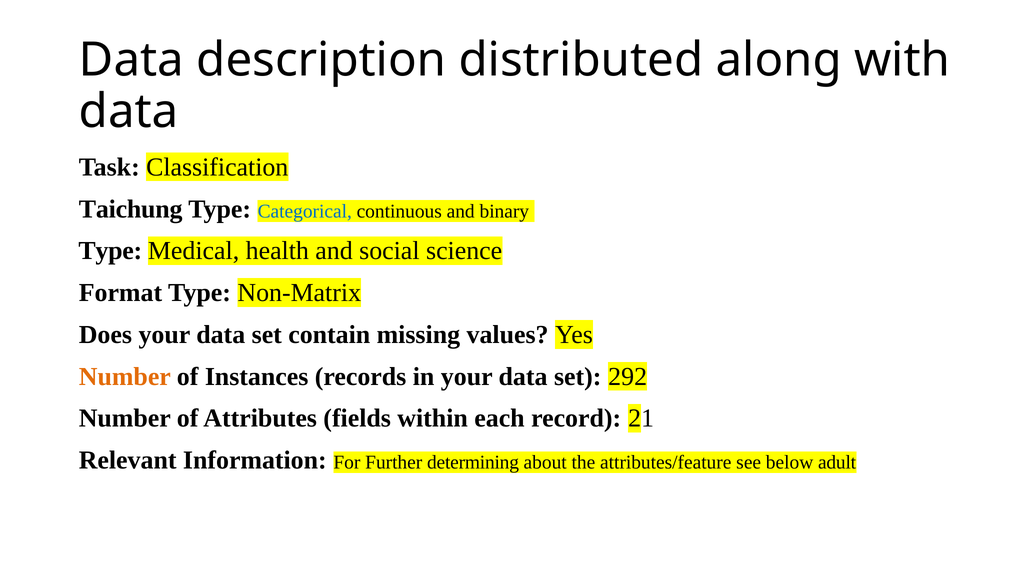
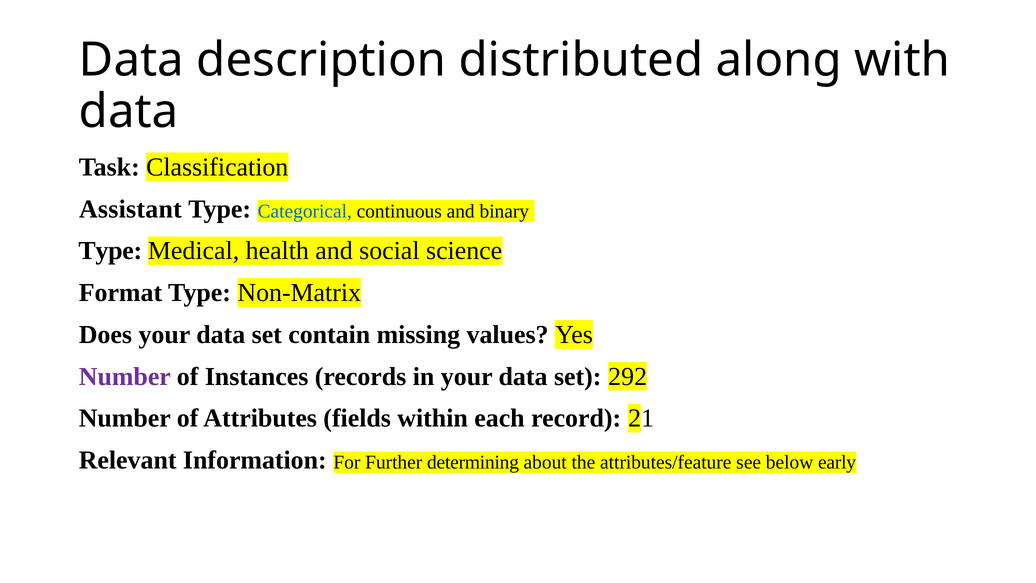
Taichung: Taichung -> Assistant
Number at (125, 376) colour: orange -> purple
adult: adult -> early
